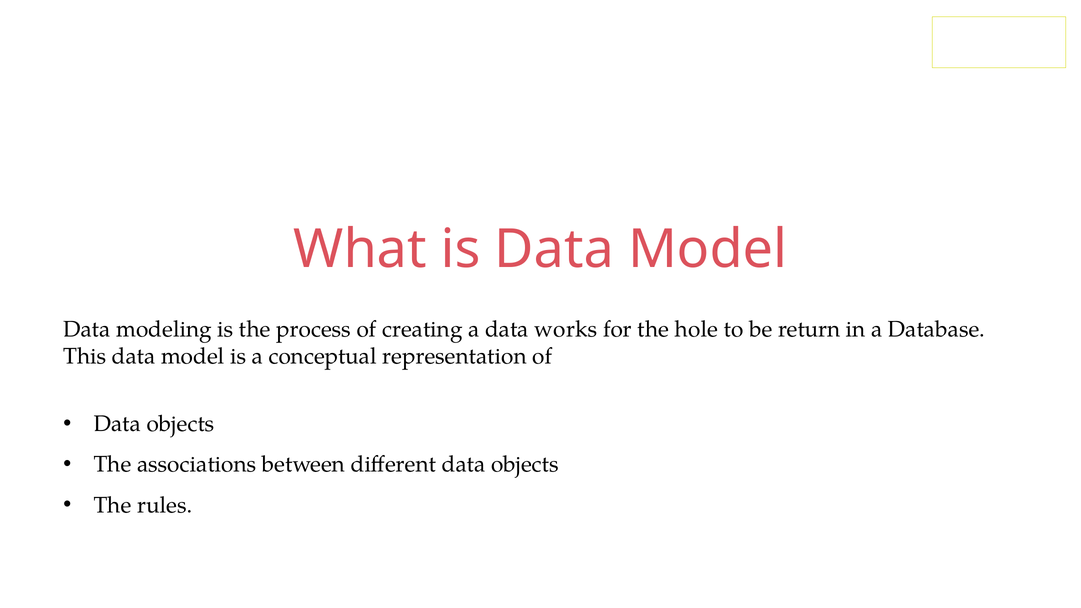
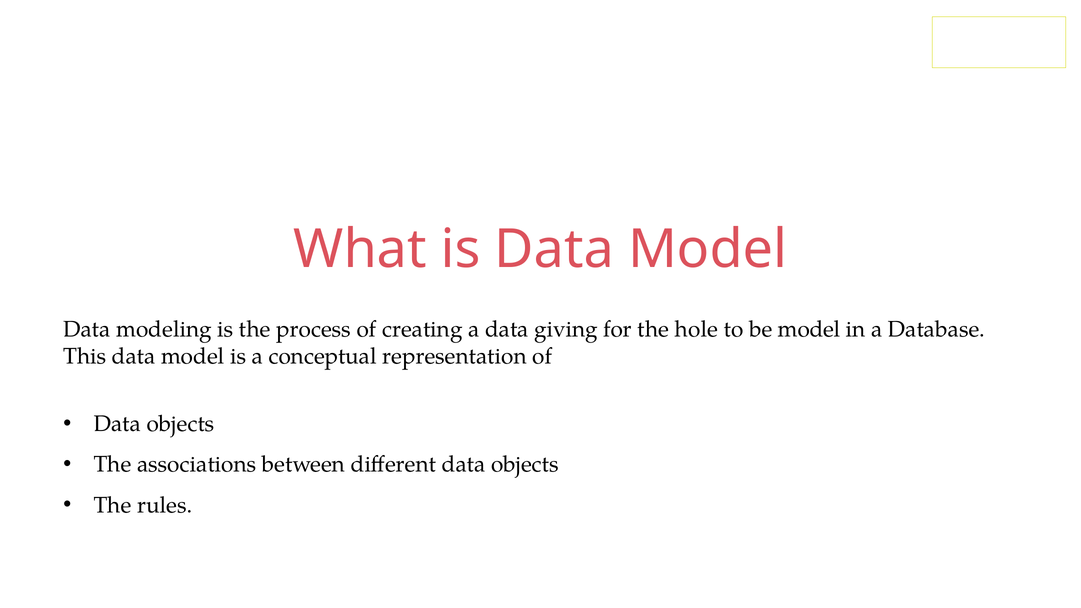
works: works -> giving
be return: return -> model
